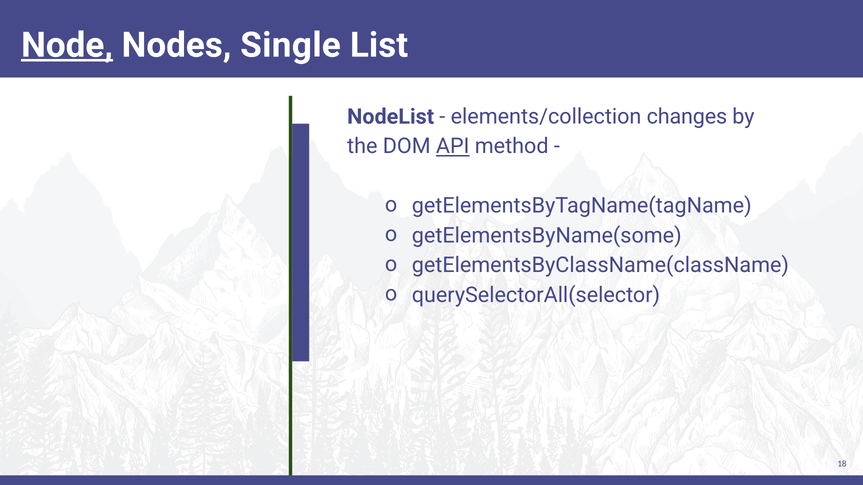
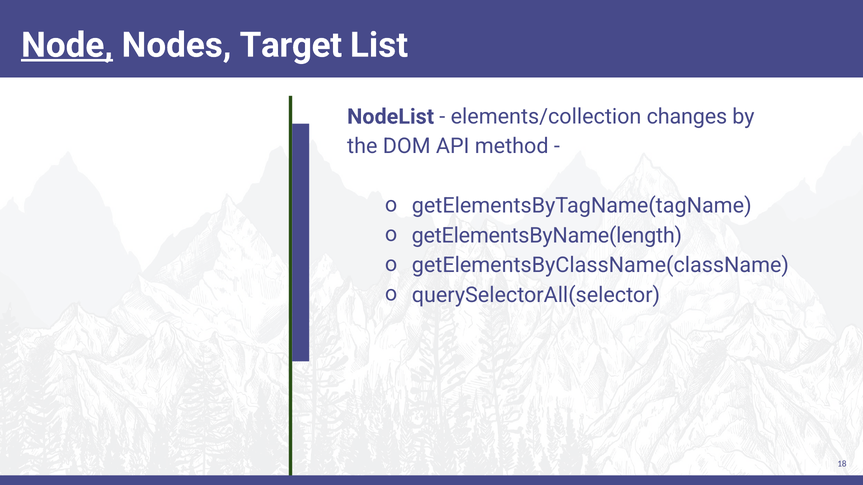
Single: Single -> Target
API underline: present -> none
getElementsByName(some: getElementsByName(some -> getElementsByName(length
